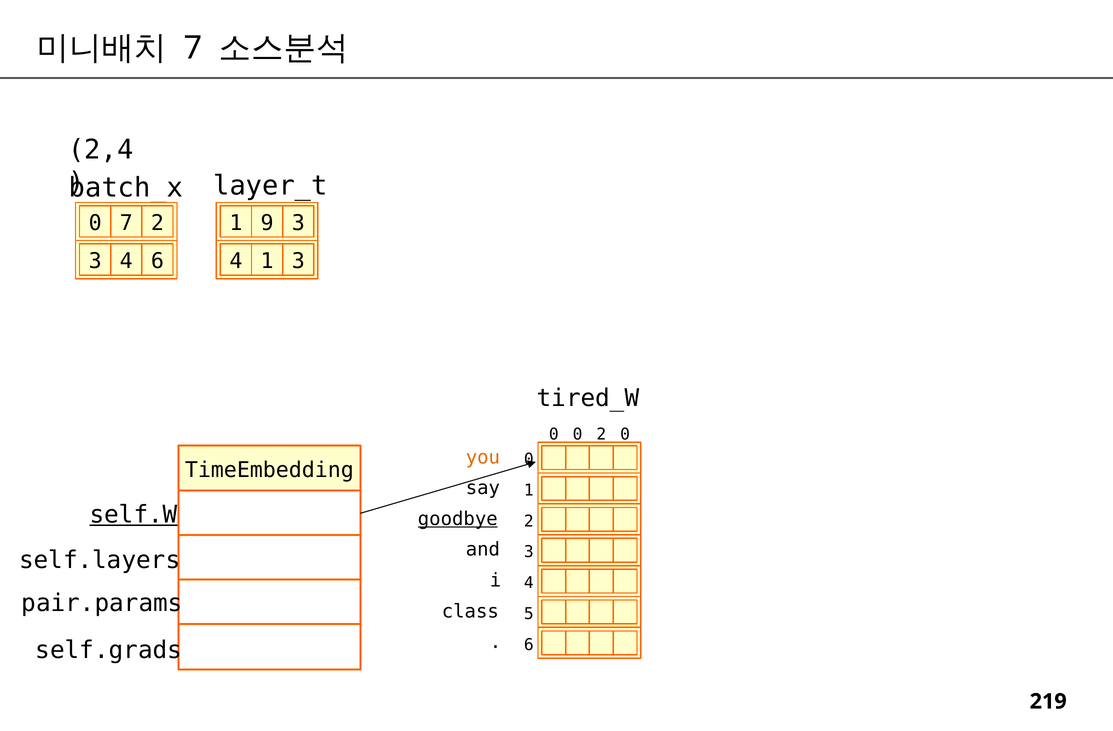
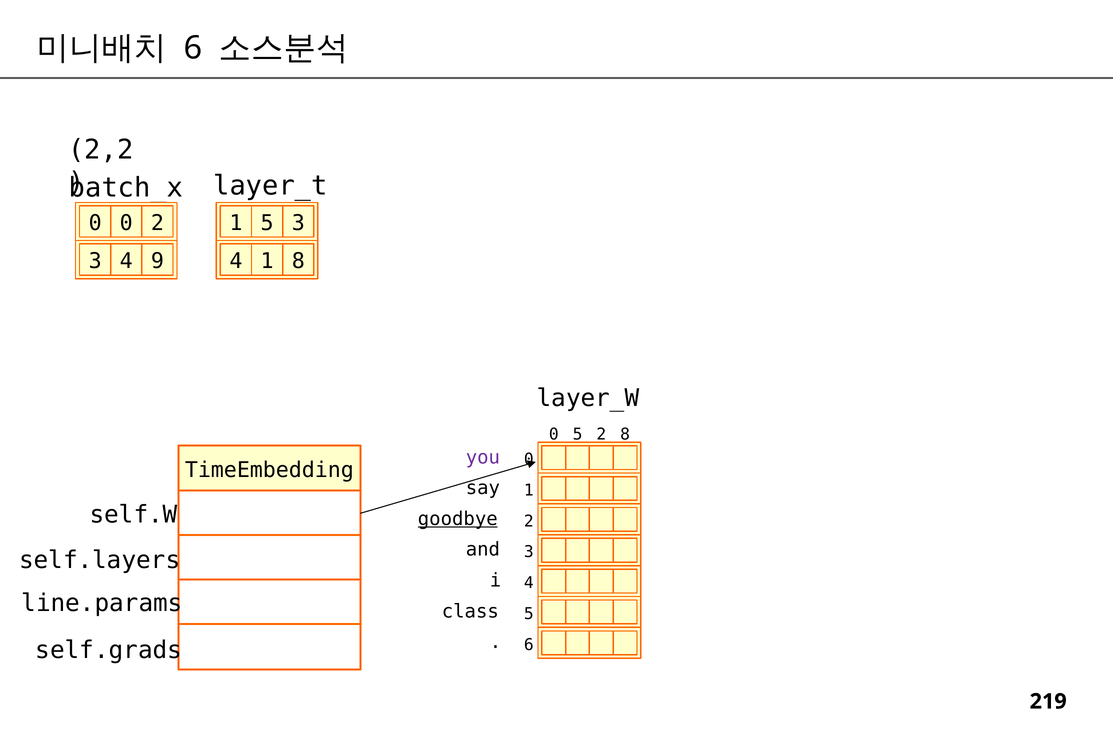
7 at (193, 48): 7 -> 6
2,4: 2,4 -> 2,2
0 7: 7 -> 0
1 9: 9 -> 5
4 6: 6 -> 9
1 3: 3 -> 8
tired_W: tired_W -> layer_W
0 at (578, 434): 0 -> 5
2 0: 0 -> 8
you colour: orange -> purple
self.W underline: present -> none
pair.params: pair.params -> line.params
